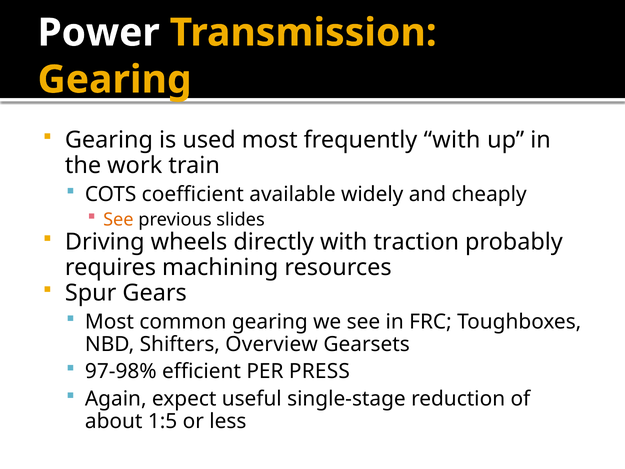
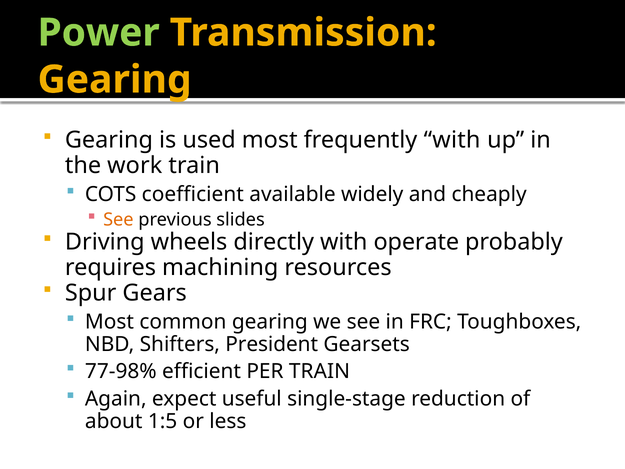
Power colour: white -> light green
traction: traction -> operate
Overview: Overview -> President
97-98%: 97-98% -> 77-98%
PER PRESS: PRESS -> TRAIN
